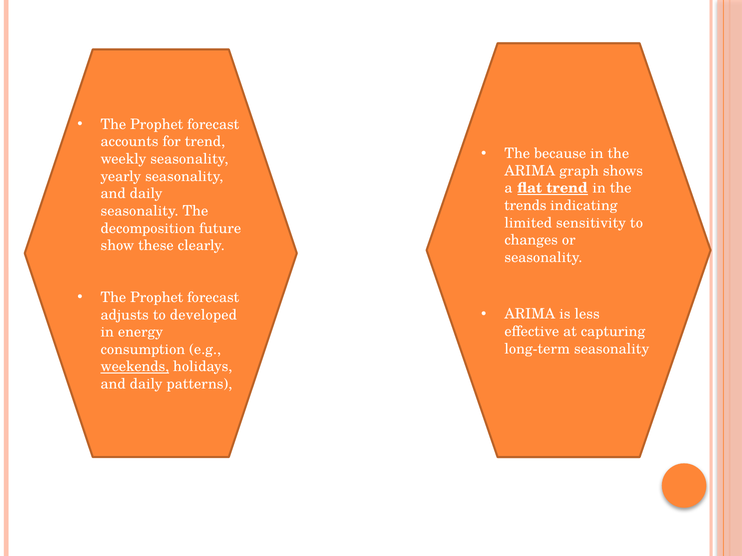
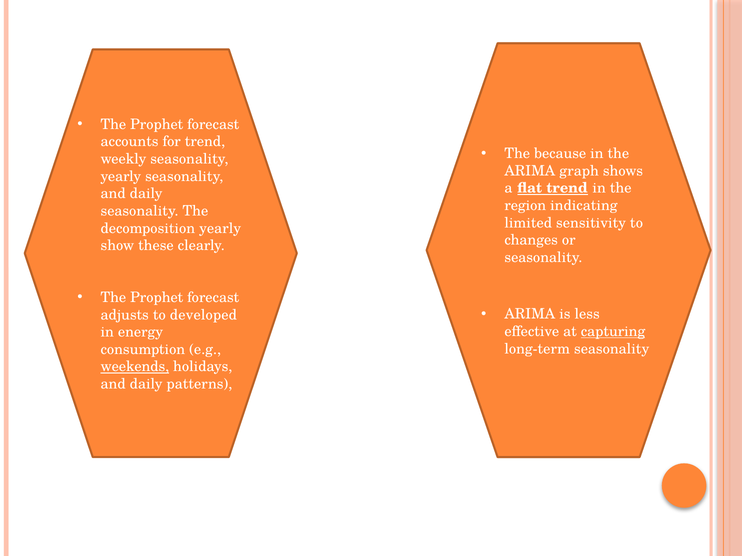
trends: trends -> region
decomposition future: future -> yearly
capturing underline: none -> present
